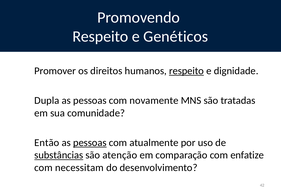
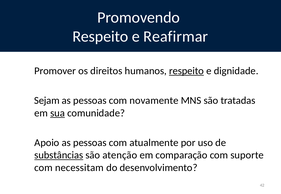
Genéticos: Genéticos -> Reafirmar
Dupla: Dupla -> Sejam
sua underline: none -> present
Então: Então -> Apoio
pessoas at (90, 143) underline: present -> none
enfatize: enfatize -> suporte
